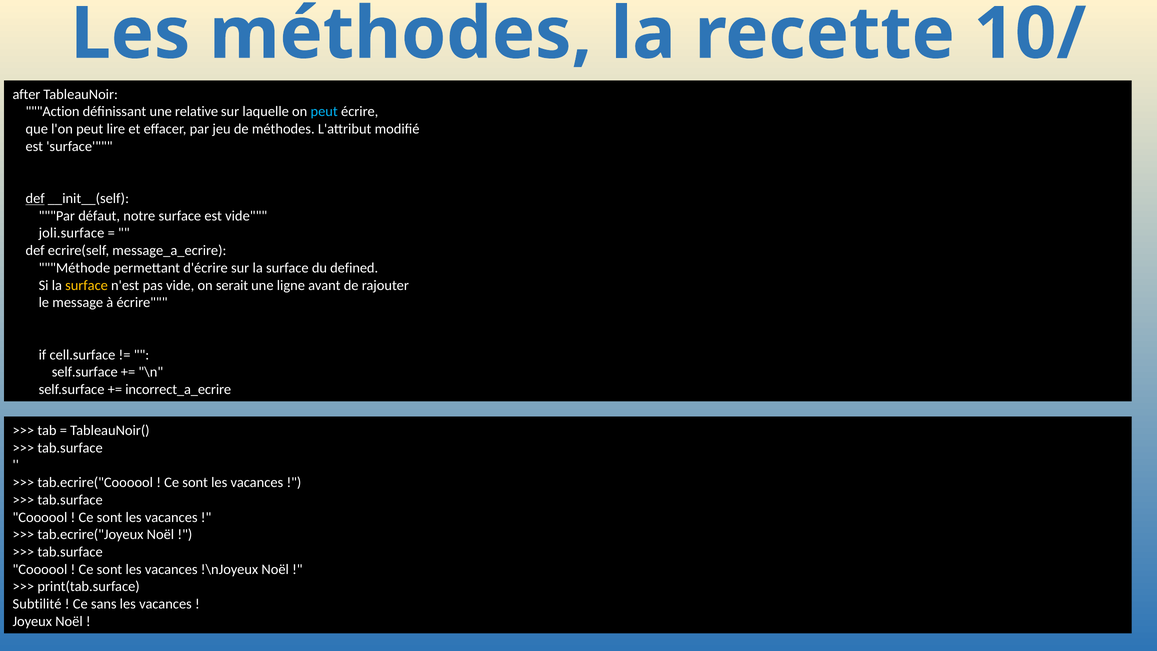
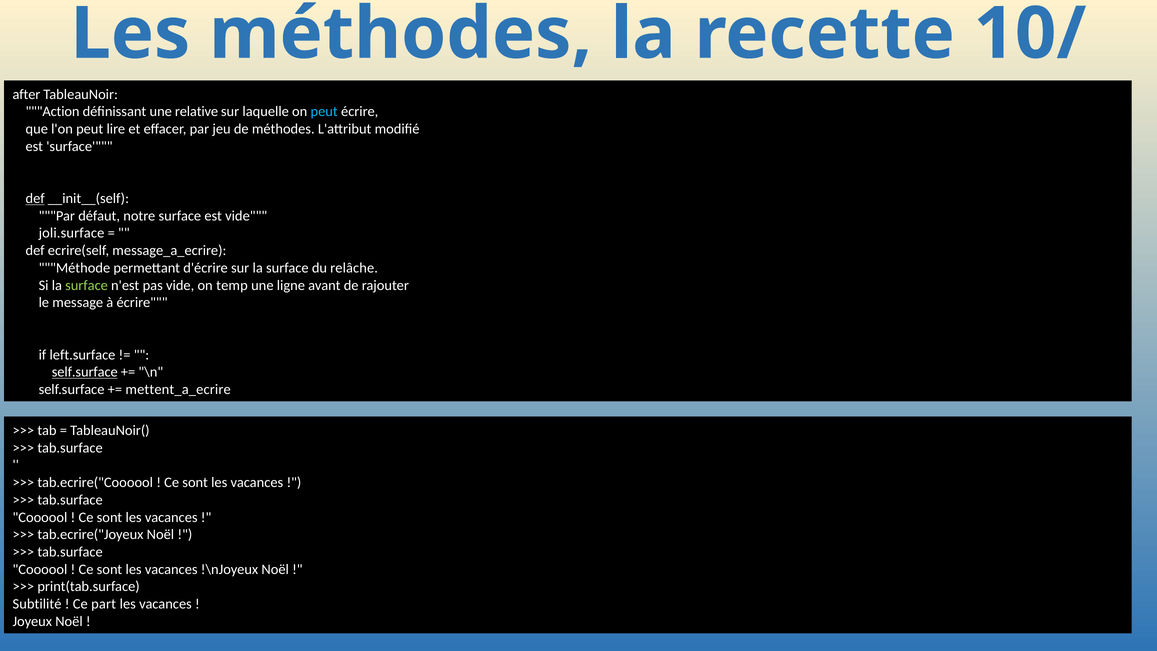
defined: defined -> relâche
surface at (87, 285) colour: yellow -> light green
serait: serait -> temp
cell.surface: cell.surface -> left.surface
self.surface at (85, 372) underline: none -> present
incorrect_a_ecrire: incorrect_a_ecrire -> mettent_a_ecrire
sans: sans -> part
